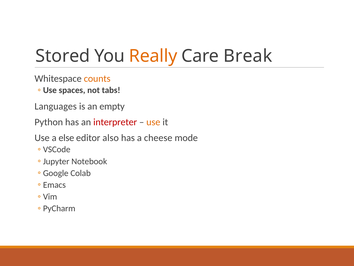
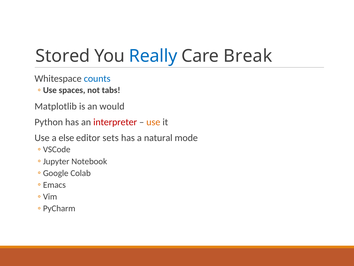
Really colour: orange -> blue
counts colour: orange -> blue
Languages: Languages -> Matplotlib
empty: empty -> would
also: also -> sets
cheese: cheese -> natural
